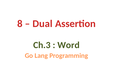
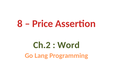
Dual: Dual -> Price
Ch.3: Ch.3 -> Ch.2
